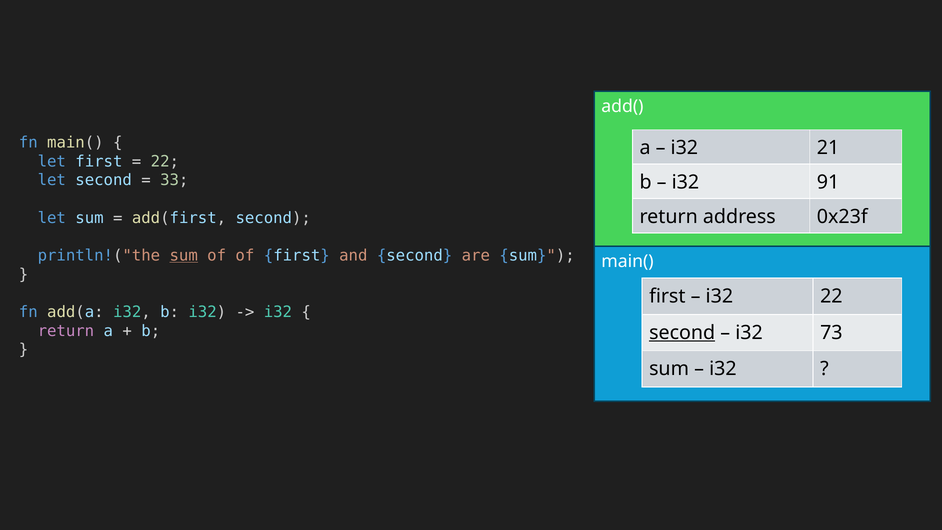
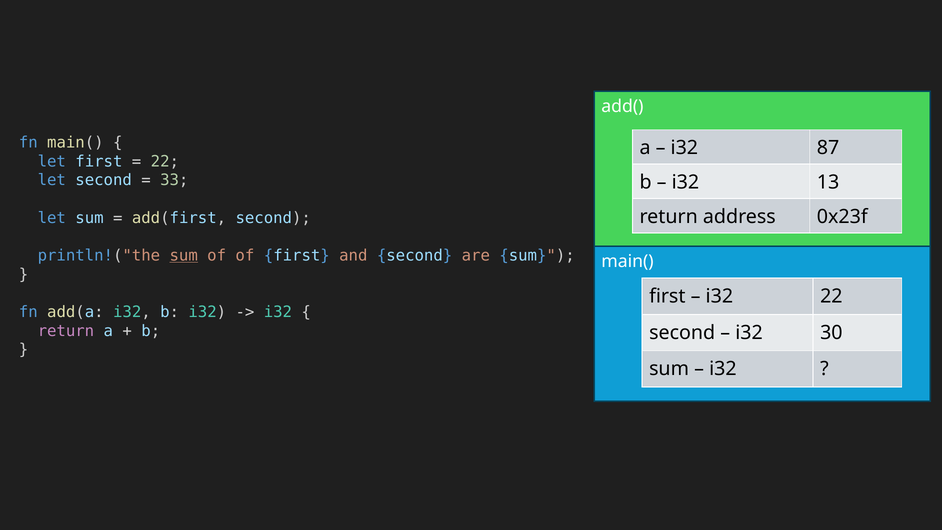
21: 21 -> 87
91: 91 -> 13
second at (682, 332) underline: present -> none
73: 73 -> 30
